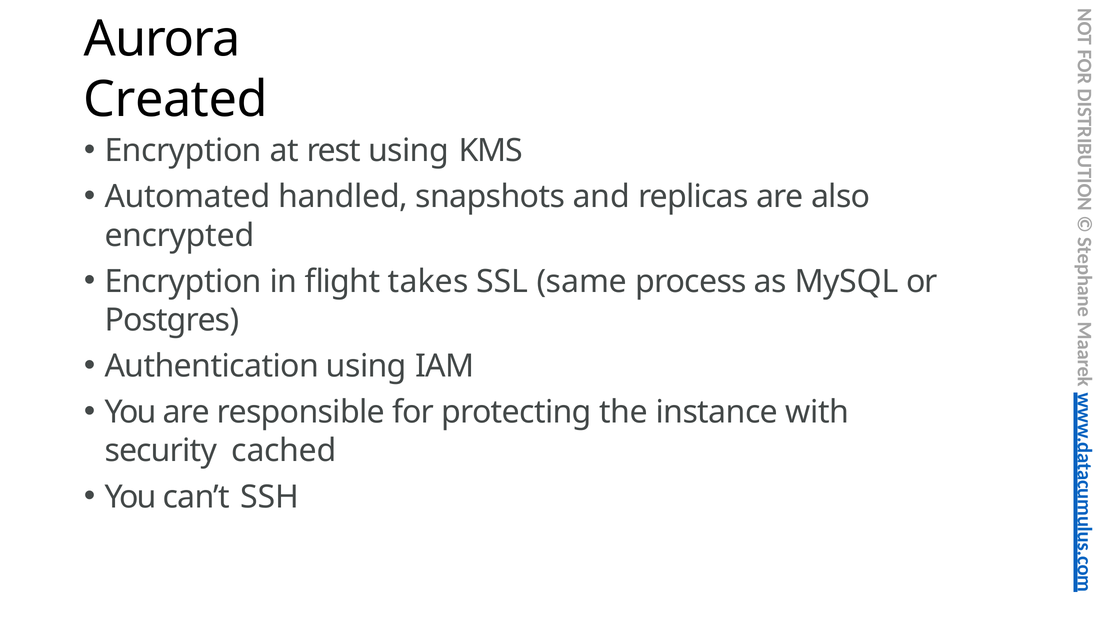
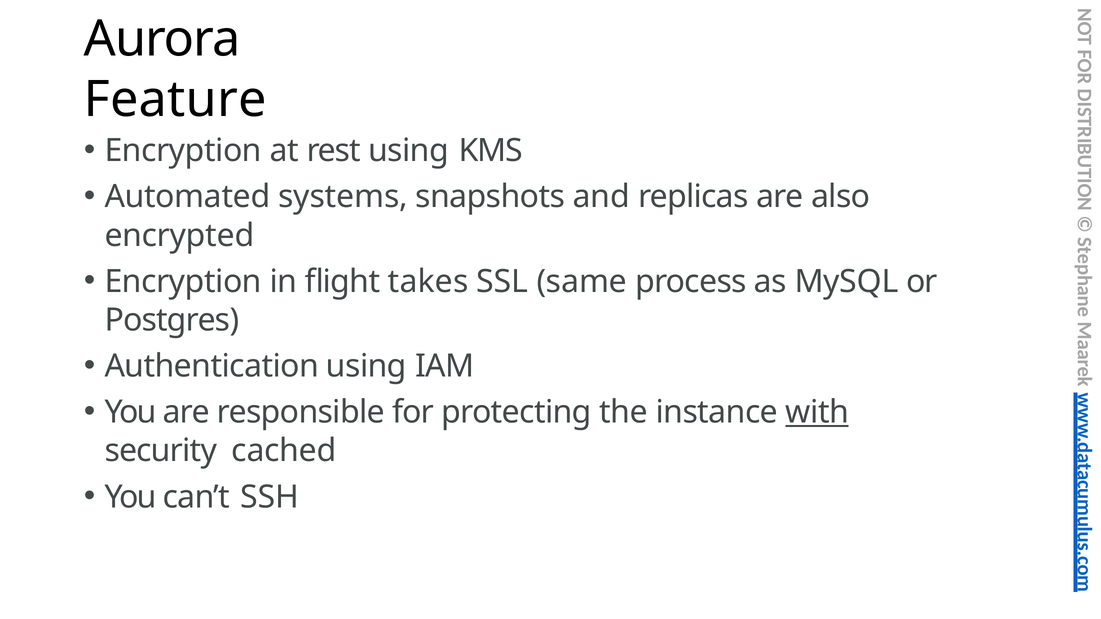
Created: Created -> Feature
handled: handled -> systems
with underline: none -> present
